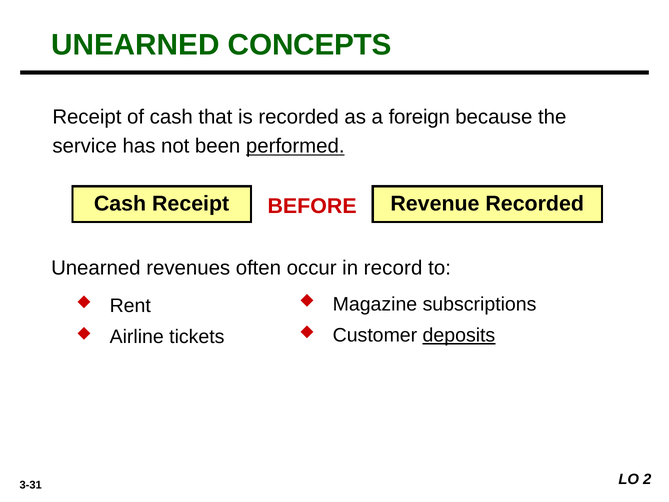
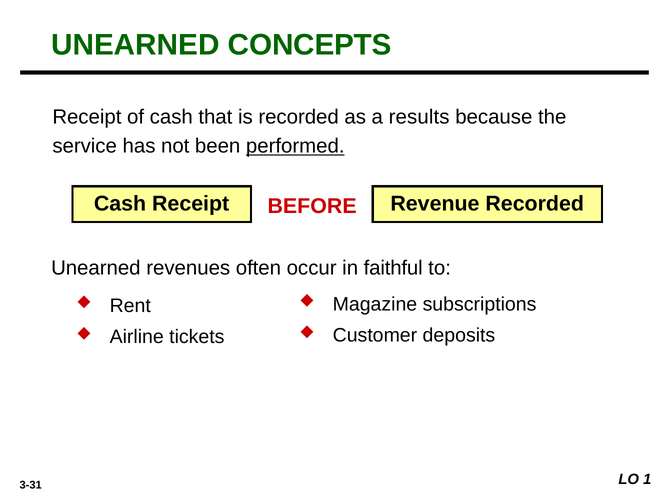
foreign: foreign -> results
record: record -> faithful
deposits underline: present -> none
2: 2 -> 1
